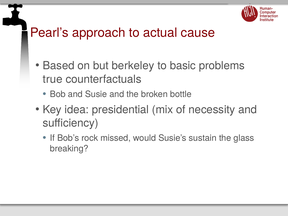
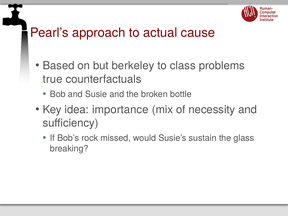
basic: basic -> class
presidential: presidential -> importance
